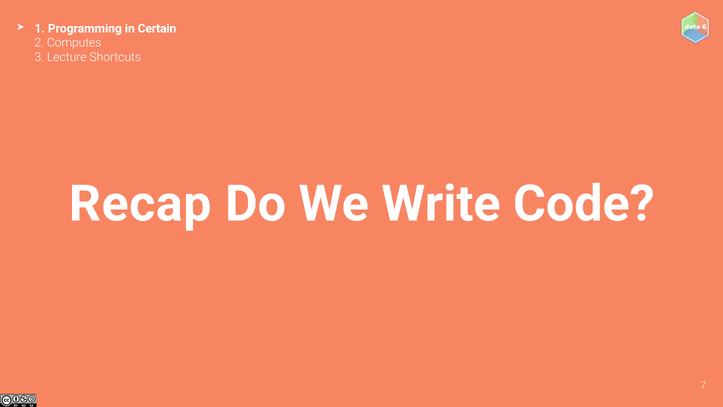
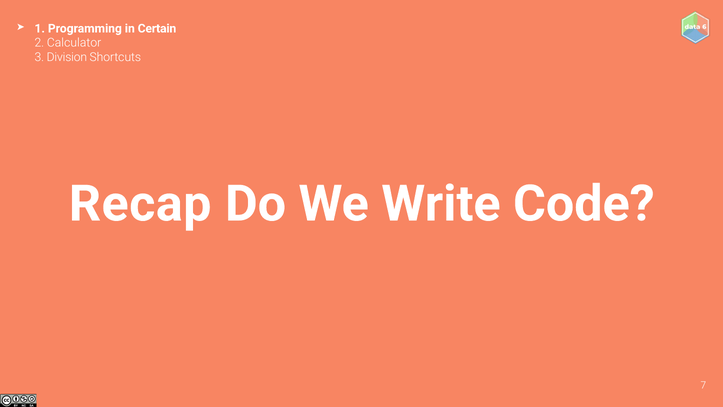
Computes: Computes -> Calculator
Lecture: Lecture -> Division
